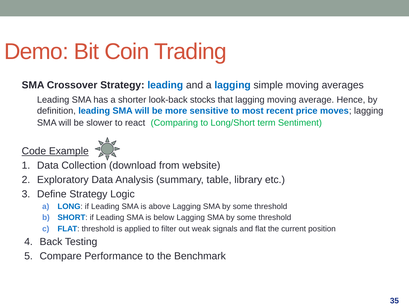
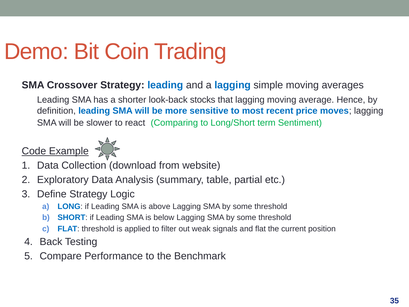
library: library -> partial
